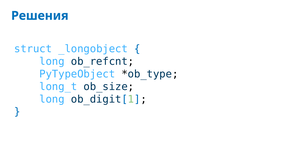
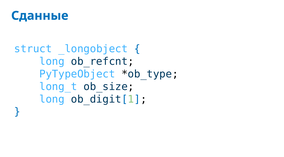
Решения: Решения -> Сданные
